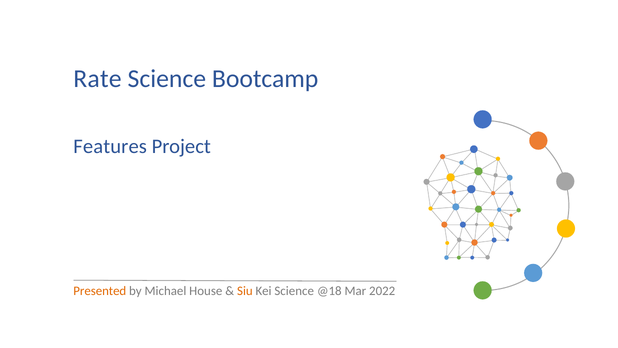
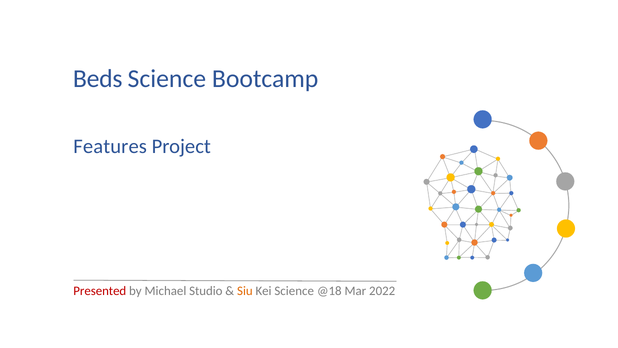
Rate: Rate -> Beds
Presented colour: orange -> red
House: House -> Studio
